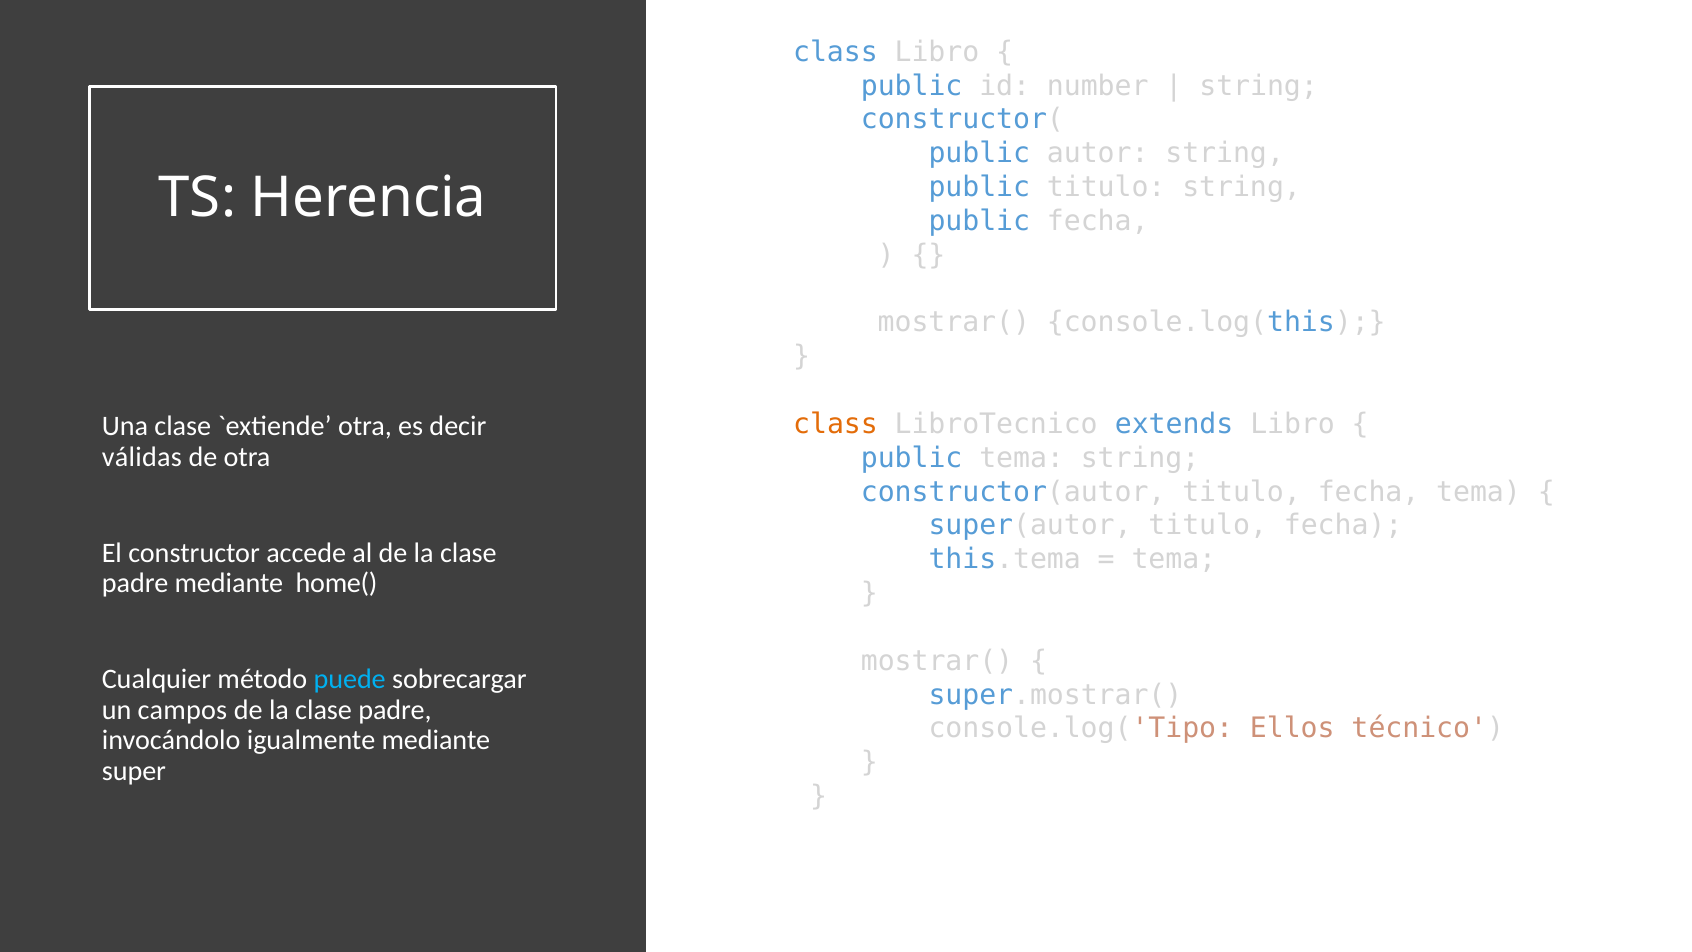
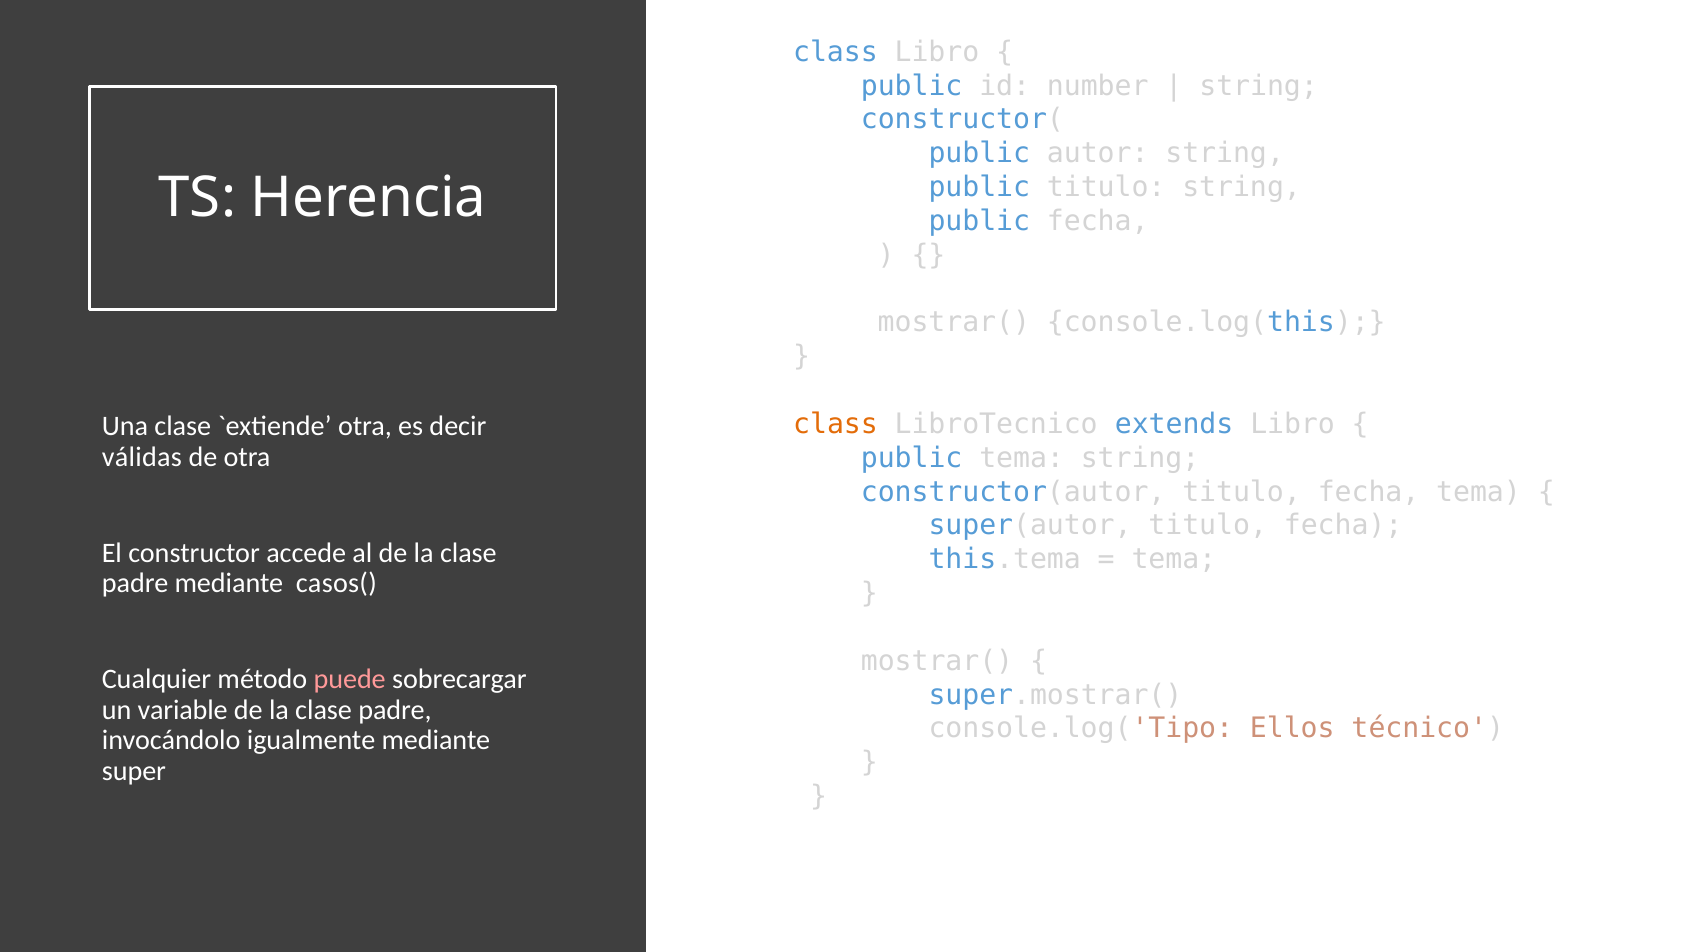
home(: home( -> casos(
puede colour: light blue -> pink
campos: campos -> variable
